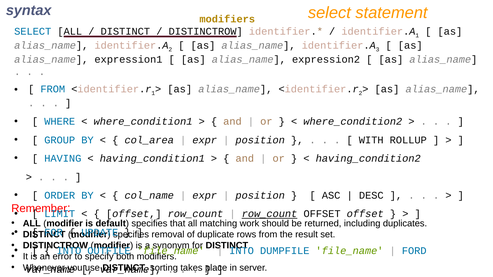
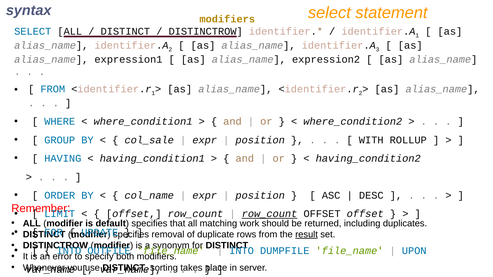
col_area: col_area -> col_sale
result underline: none -> present
FORD: FORD -> UPON
